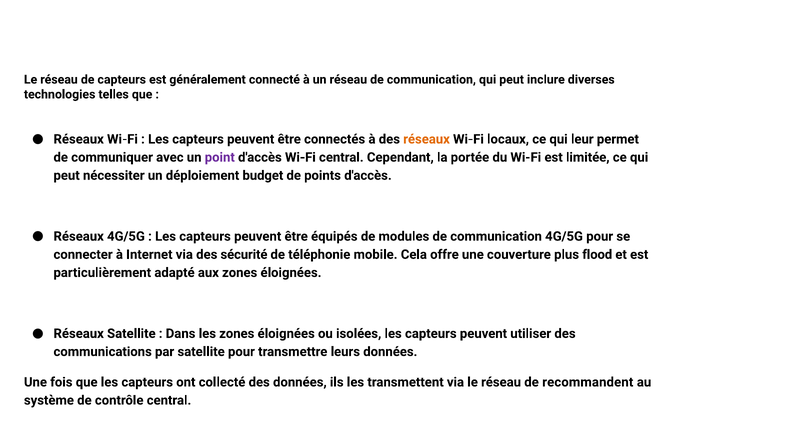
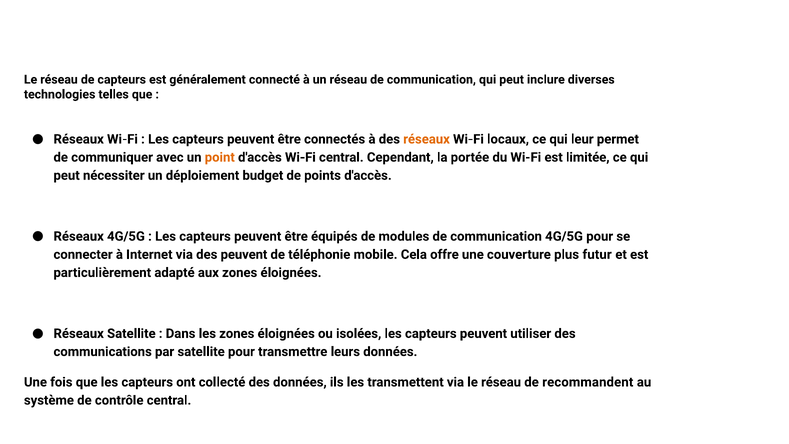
point colour: purple -> orange
des sécurité: sécurité -> peuvent
flood: flood -> futur
